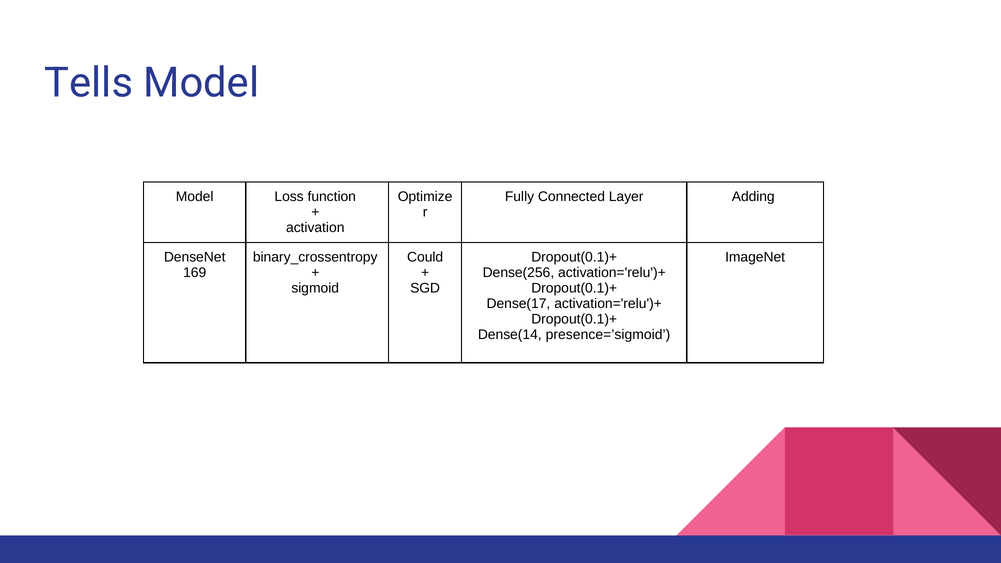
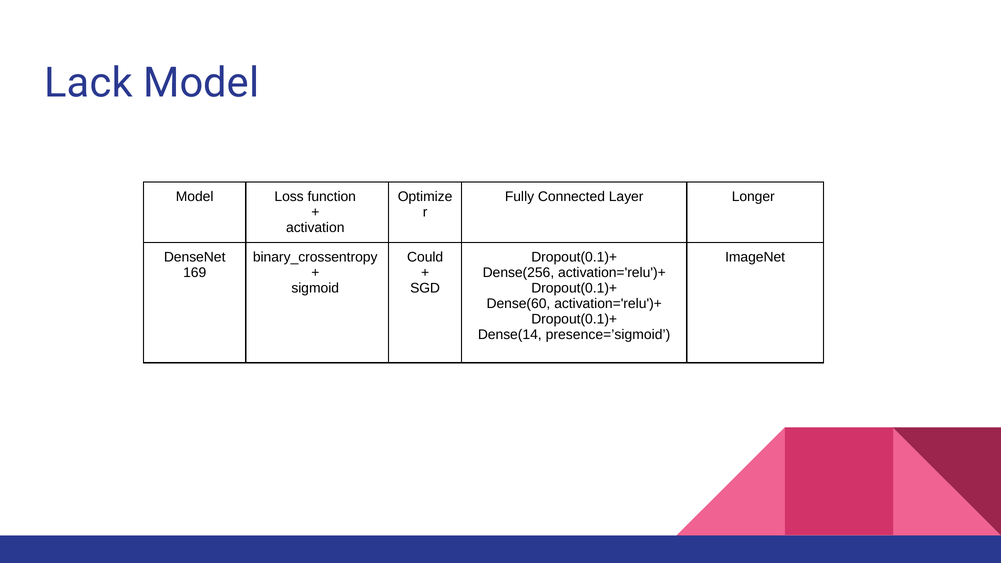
Tells: Tells -> Lack
Adding: Adding -> Longer
Dense(17: Dense(17 -> Dense(60
